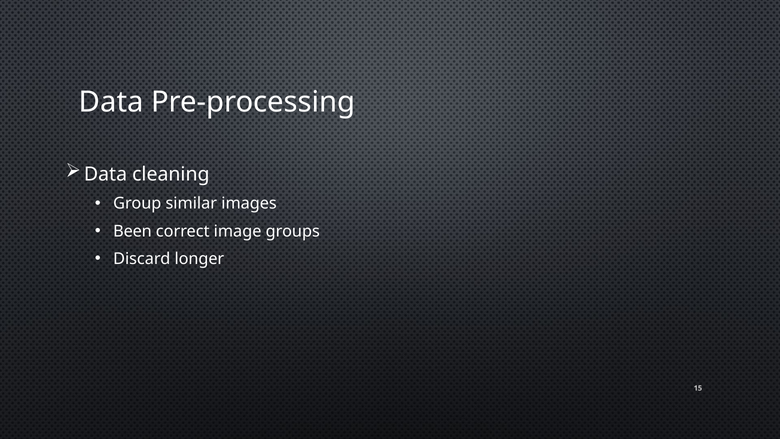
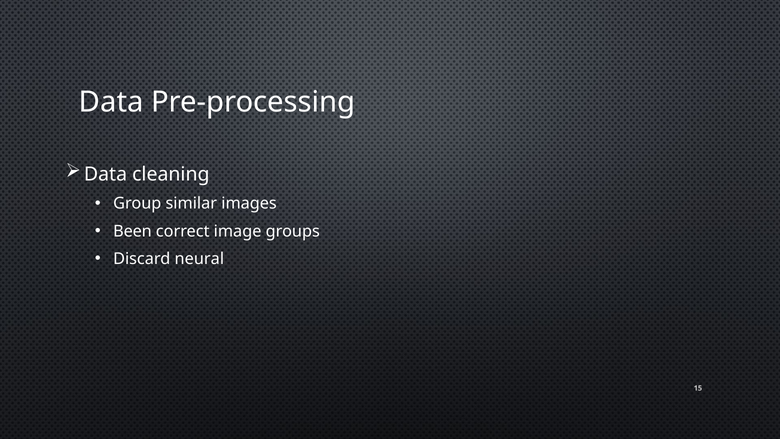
longer: longer -> neural
